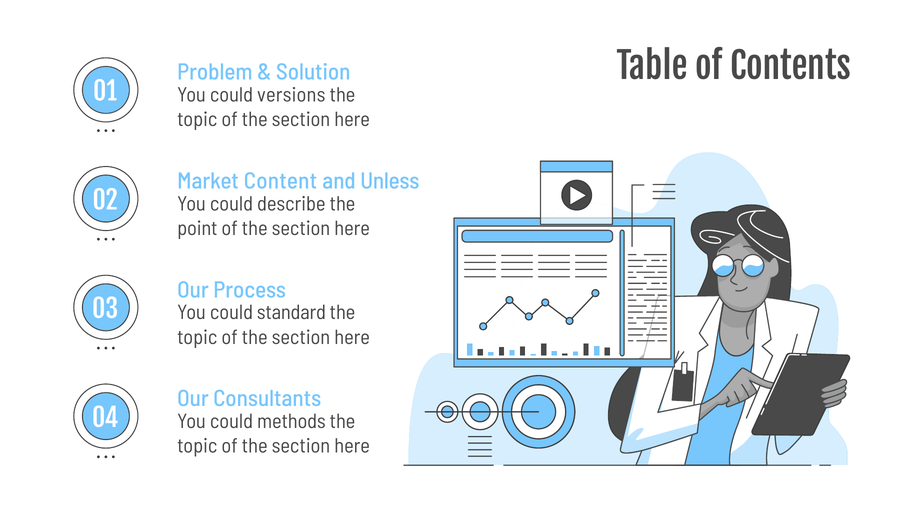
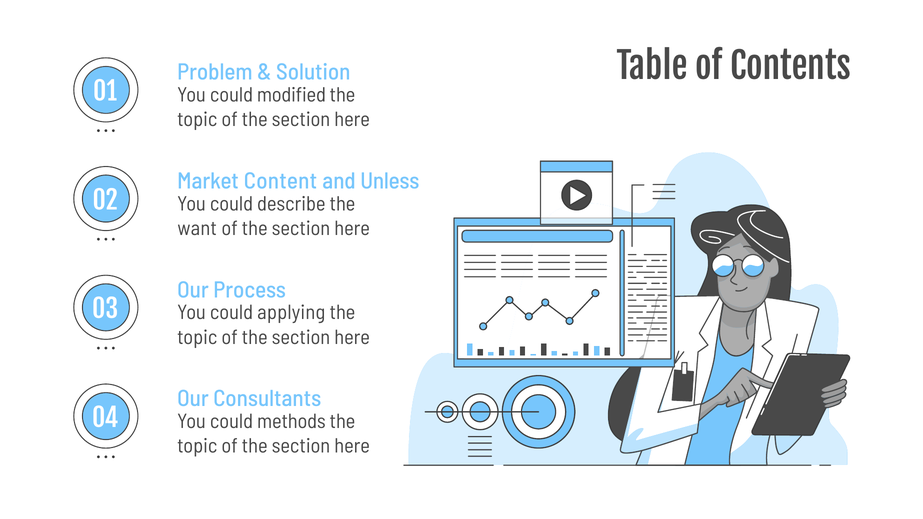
versions: versions -> modified
point: point -> want
standard: standard -> applying
